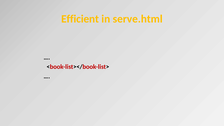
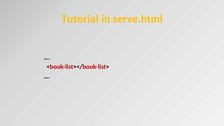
Efficient: Efficient -> Tutorial
